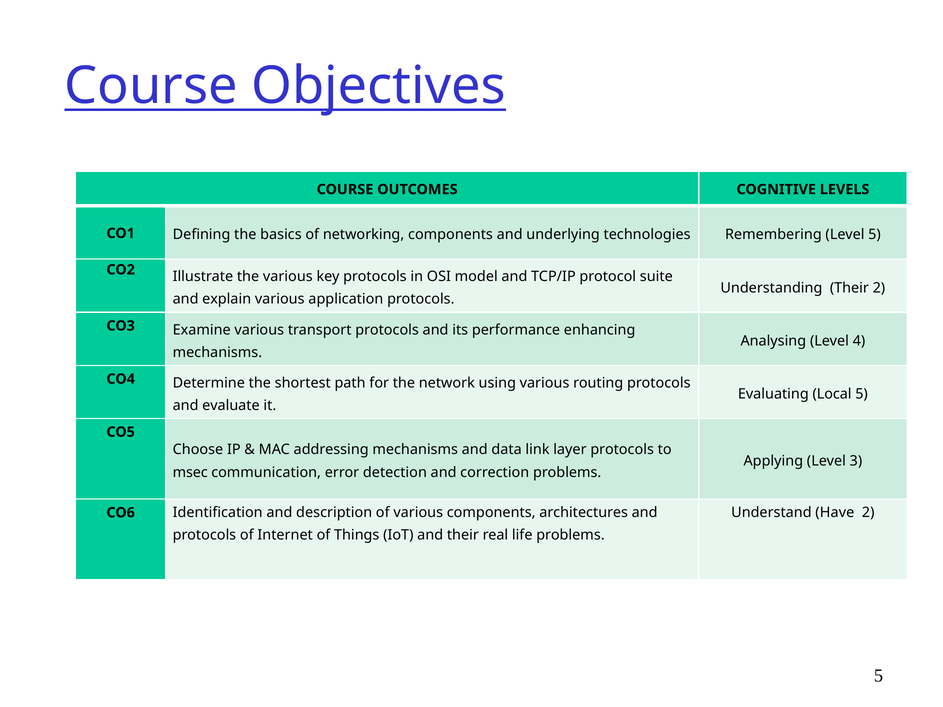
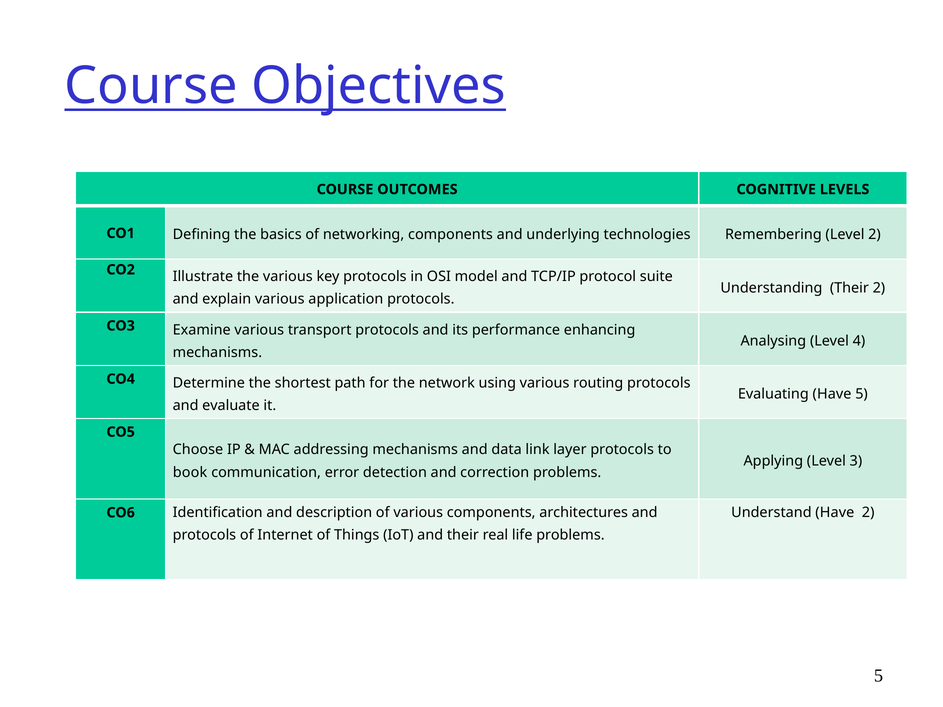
Level 5: 5 -> 2
Evaluating Local: Local -> Have
msec: msec -> book
